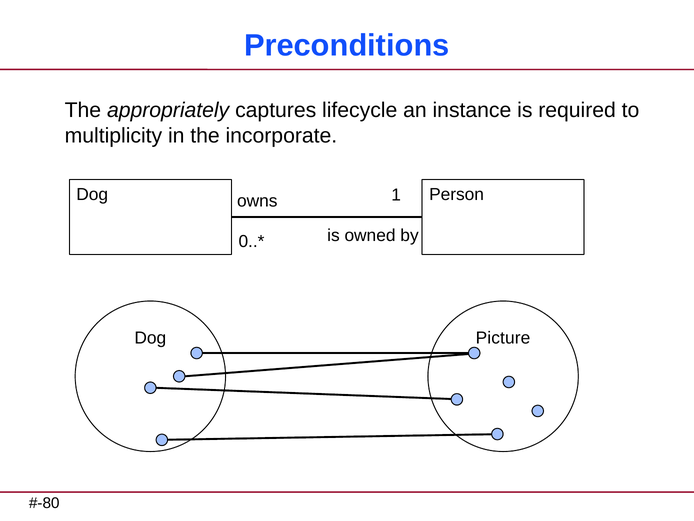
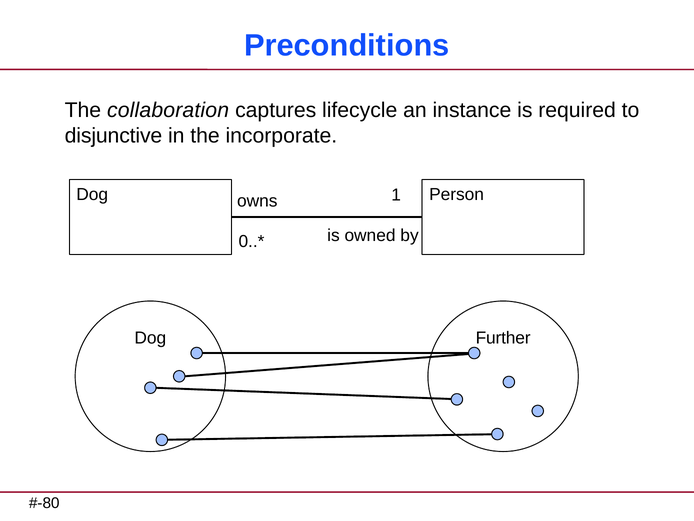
appropriately: appropriately -> collaboration
multiplicity: multiplicity -> disjunctive
Picture: Picture -> Further
